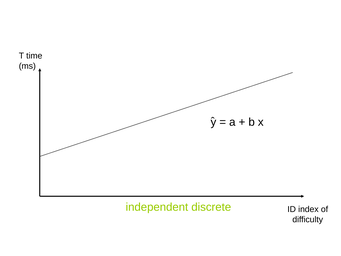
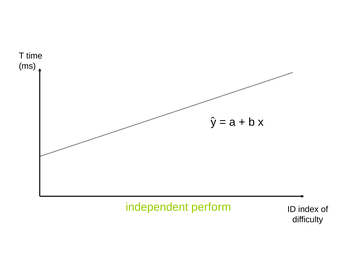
discrete: discrete -> perform
